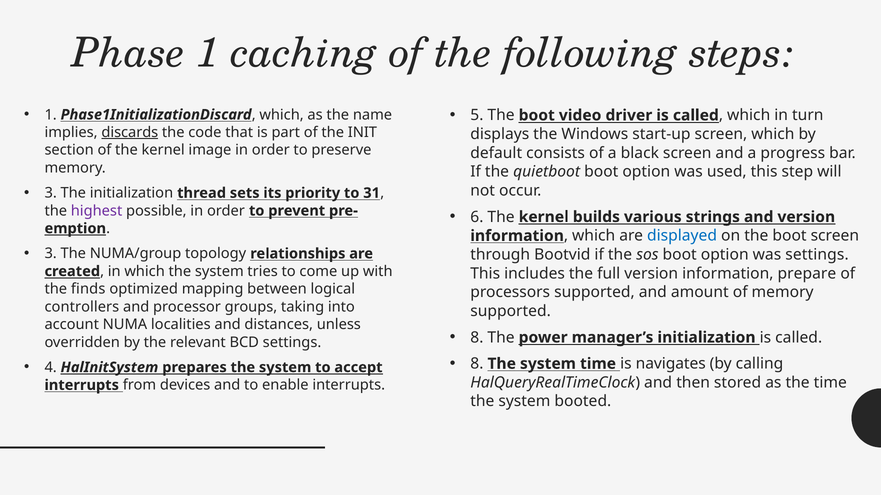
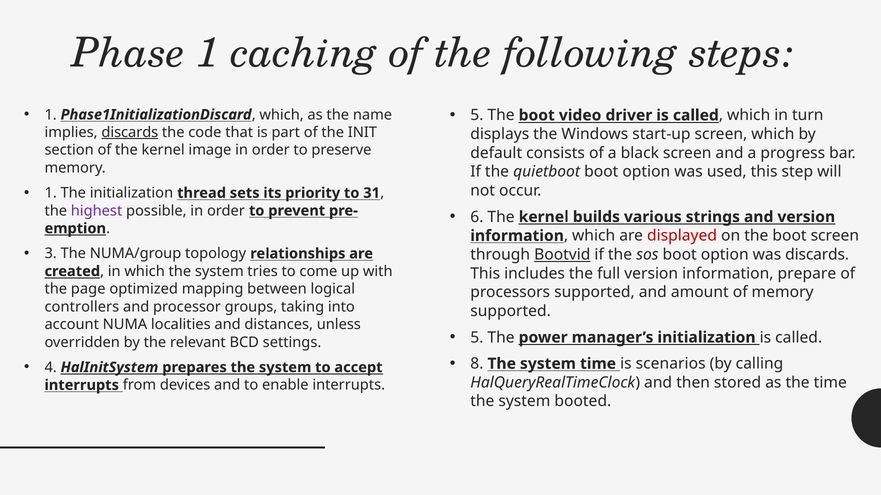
3 at (51, 193): 3 -> 1
displayed colour: blue -> red
Bootvid underline: none -> present
was settings: settings -> discards
finds: finds -> page
8 at (477, 338): 8 -> 5
navigates: navigates -> scenarios
